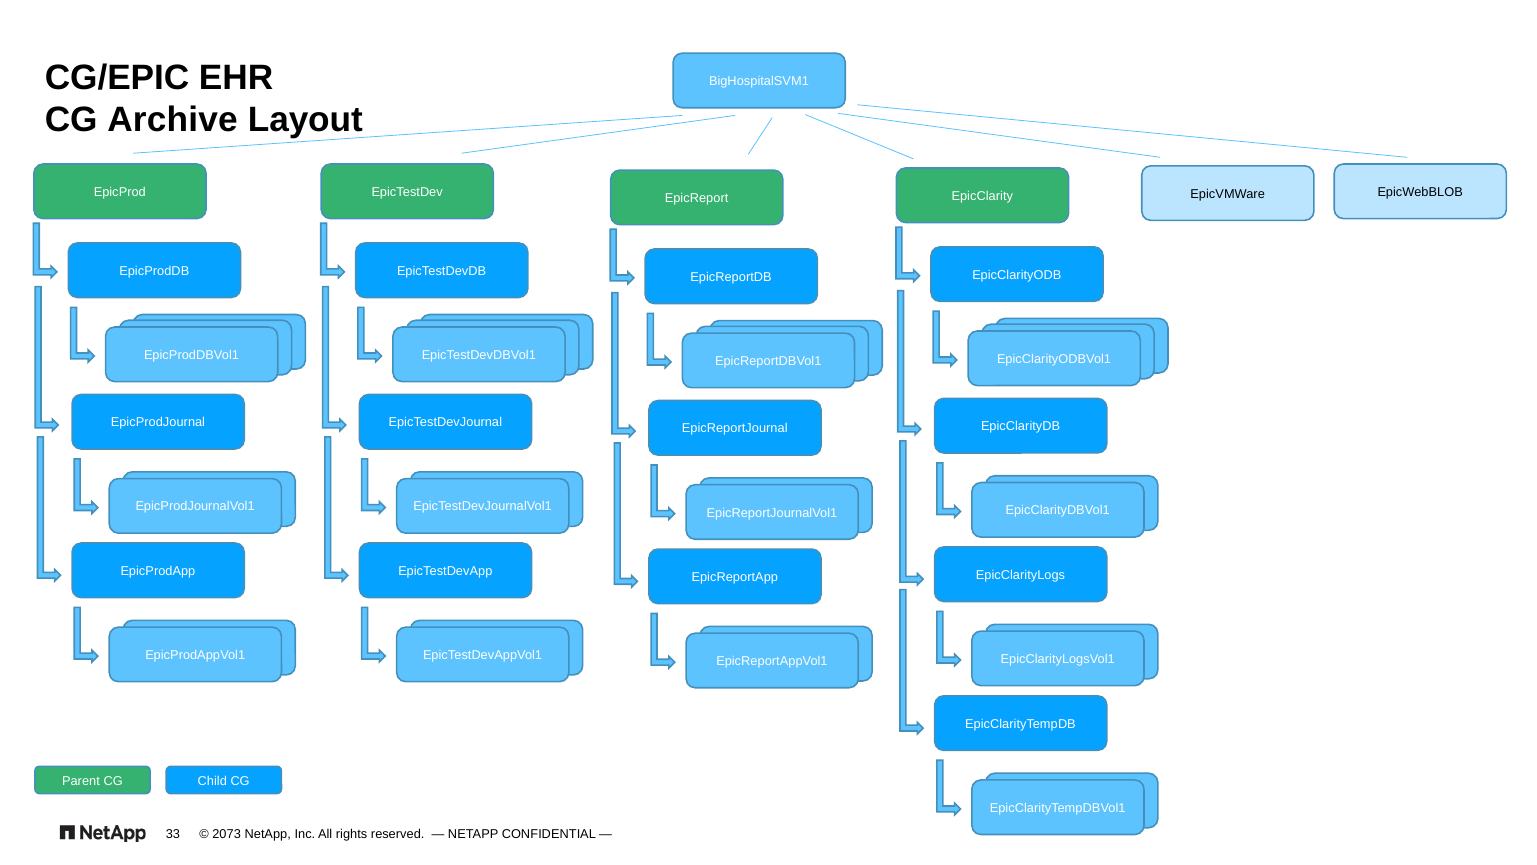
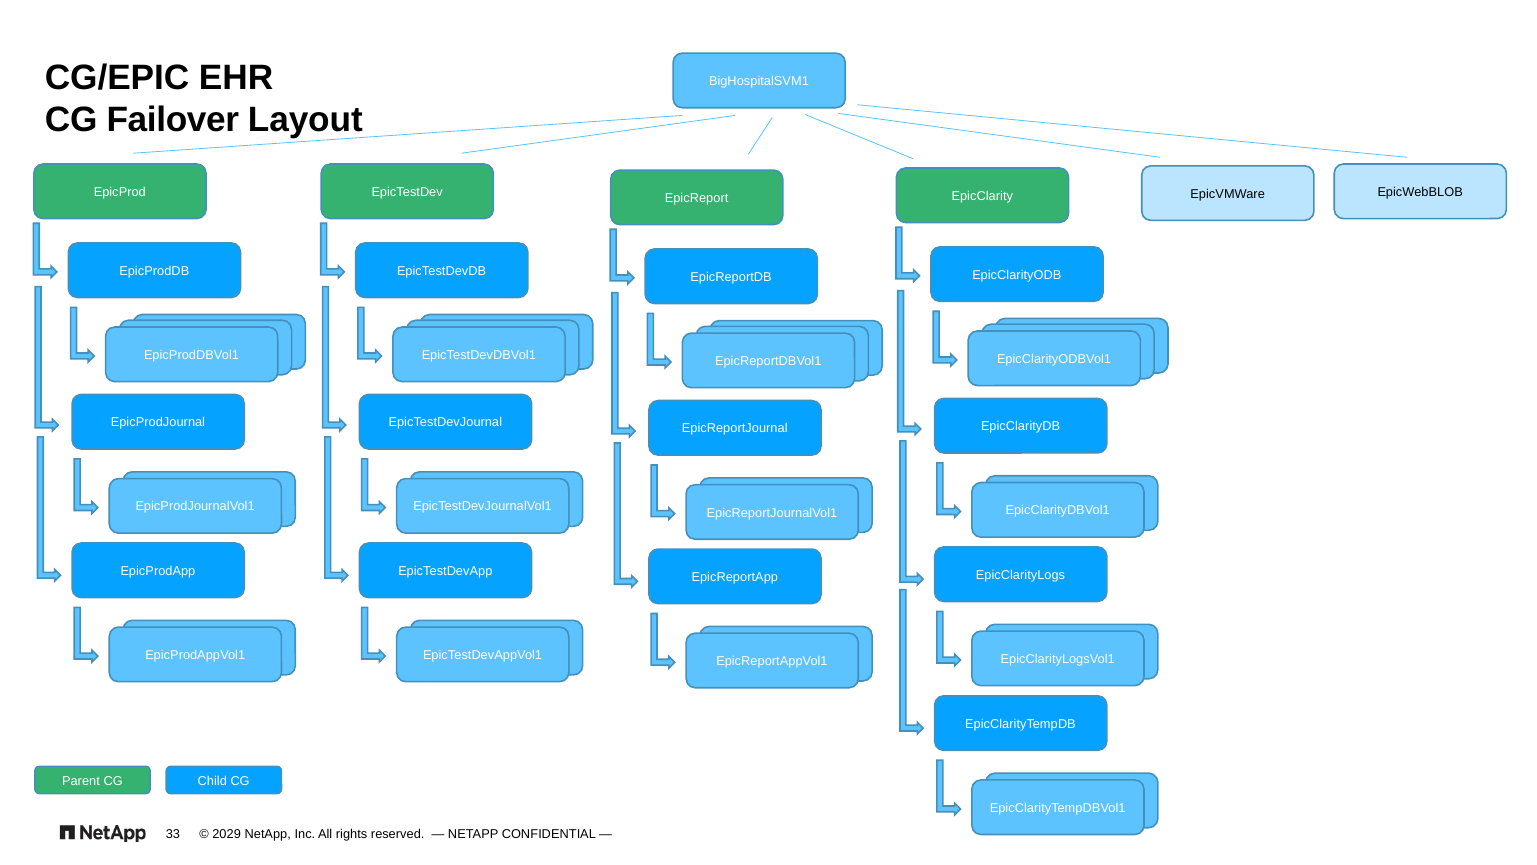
Archive: Archive -> Failover
2073: 2073 -> 2029
